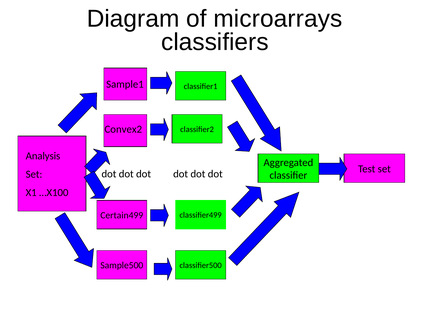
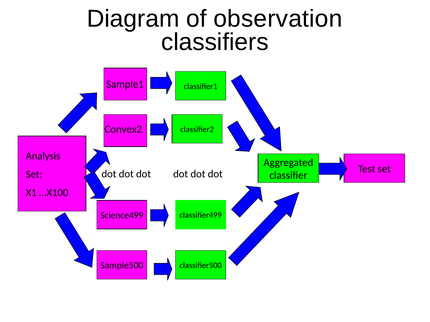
microarrays: microarrays -> observation
Certain499: Certain499 -> Science499
